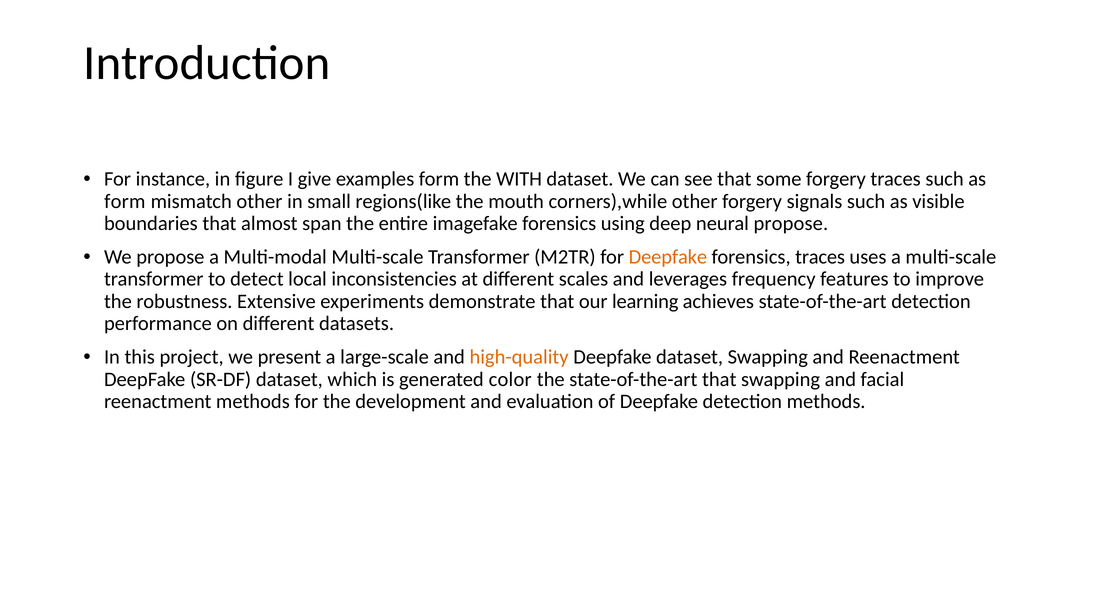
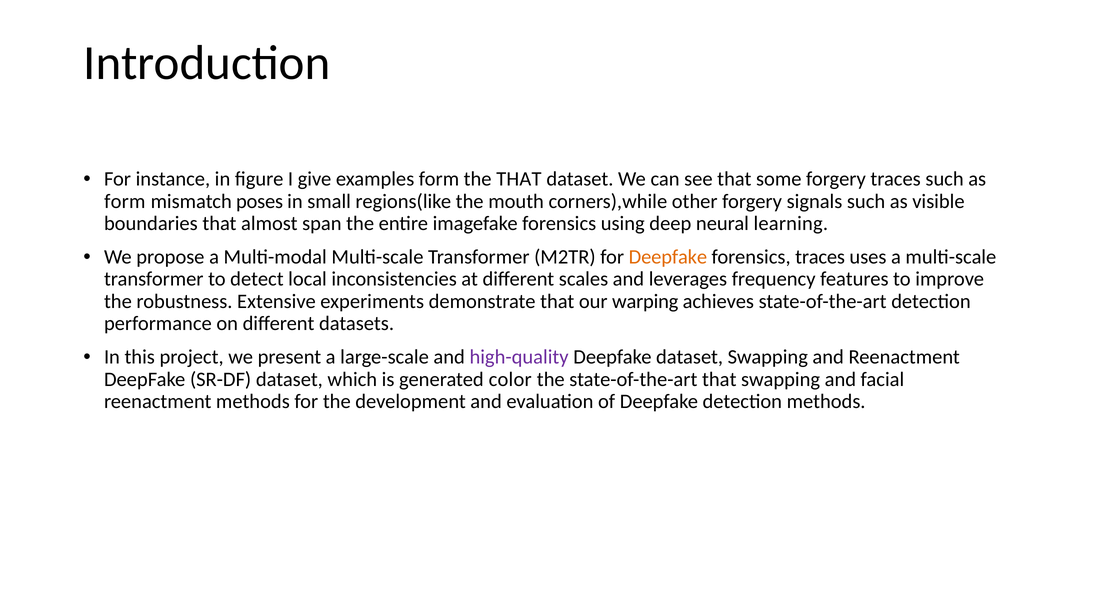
the WITH: WITH -> THAT
mismatch other: other -> poses
neural propose: propose -> learning
learning: learning -> warping
high-quality colour: orange -> purple
